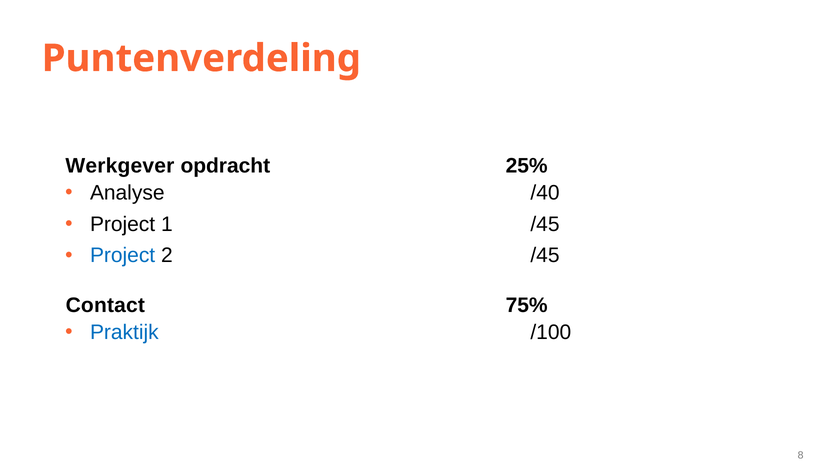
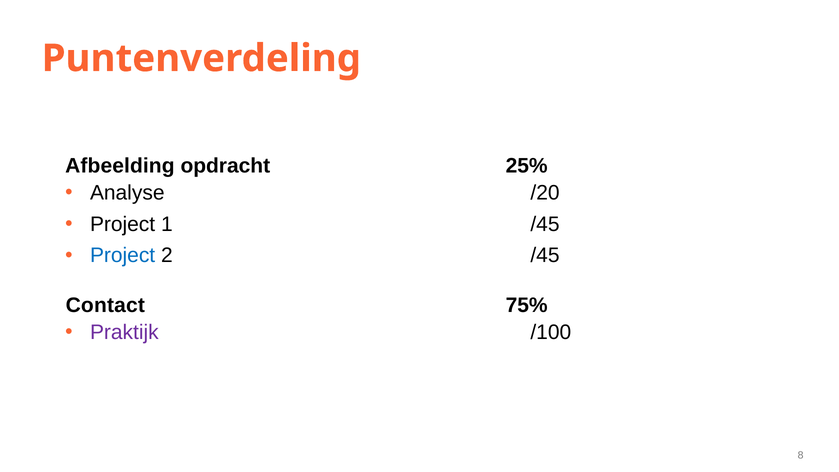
Werkgever: Werkgever -> Afbeelding
/40: /40 -> /20
Praktijk colour: blue -> purple
